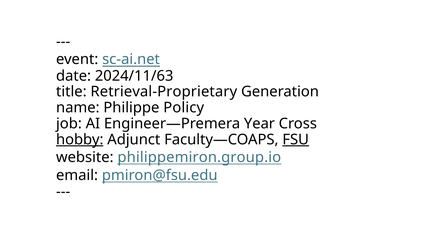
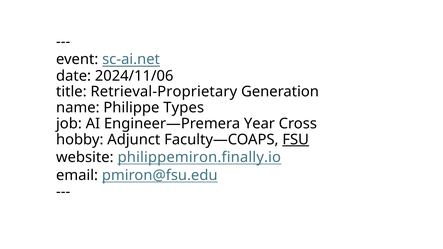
2024/11/63: 2024/11/63 -> 2024/11/06
Policy: Policy -> Types
hobby underline: present -> none
philippemiron.group.io: philippemiron.group.io -> philippemiron.finally.io
